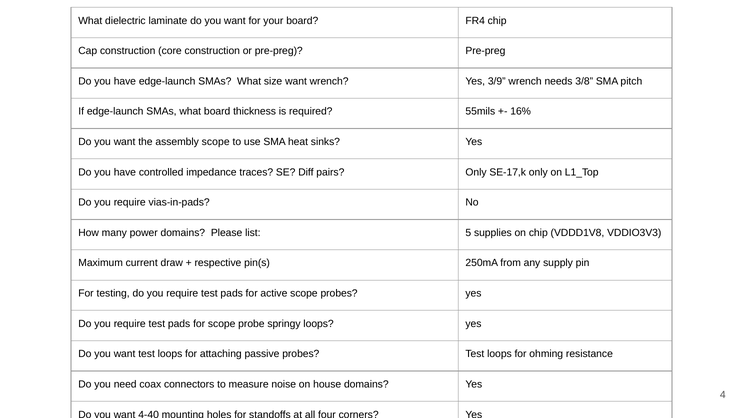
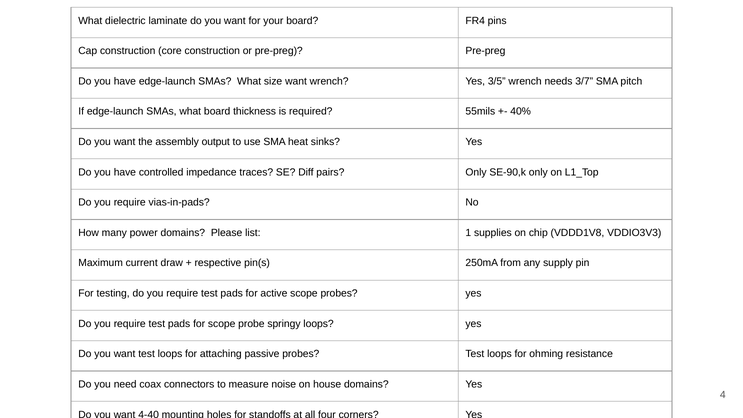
FR4 chip: chip -> pins
3/9: 3/9 -> 3/5
3/8: 3/8 -> 3/7
16%: 16% -> 40%
assembly scope: scope -> output
SE-17,k: SE-17,k -> SE-90,k
5: 5 -> 1
